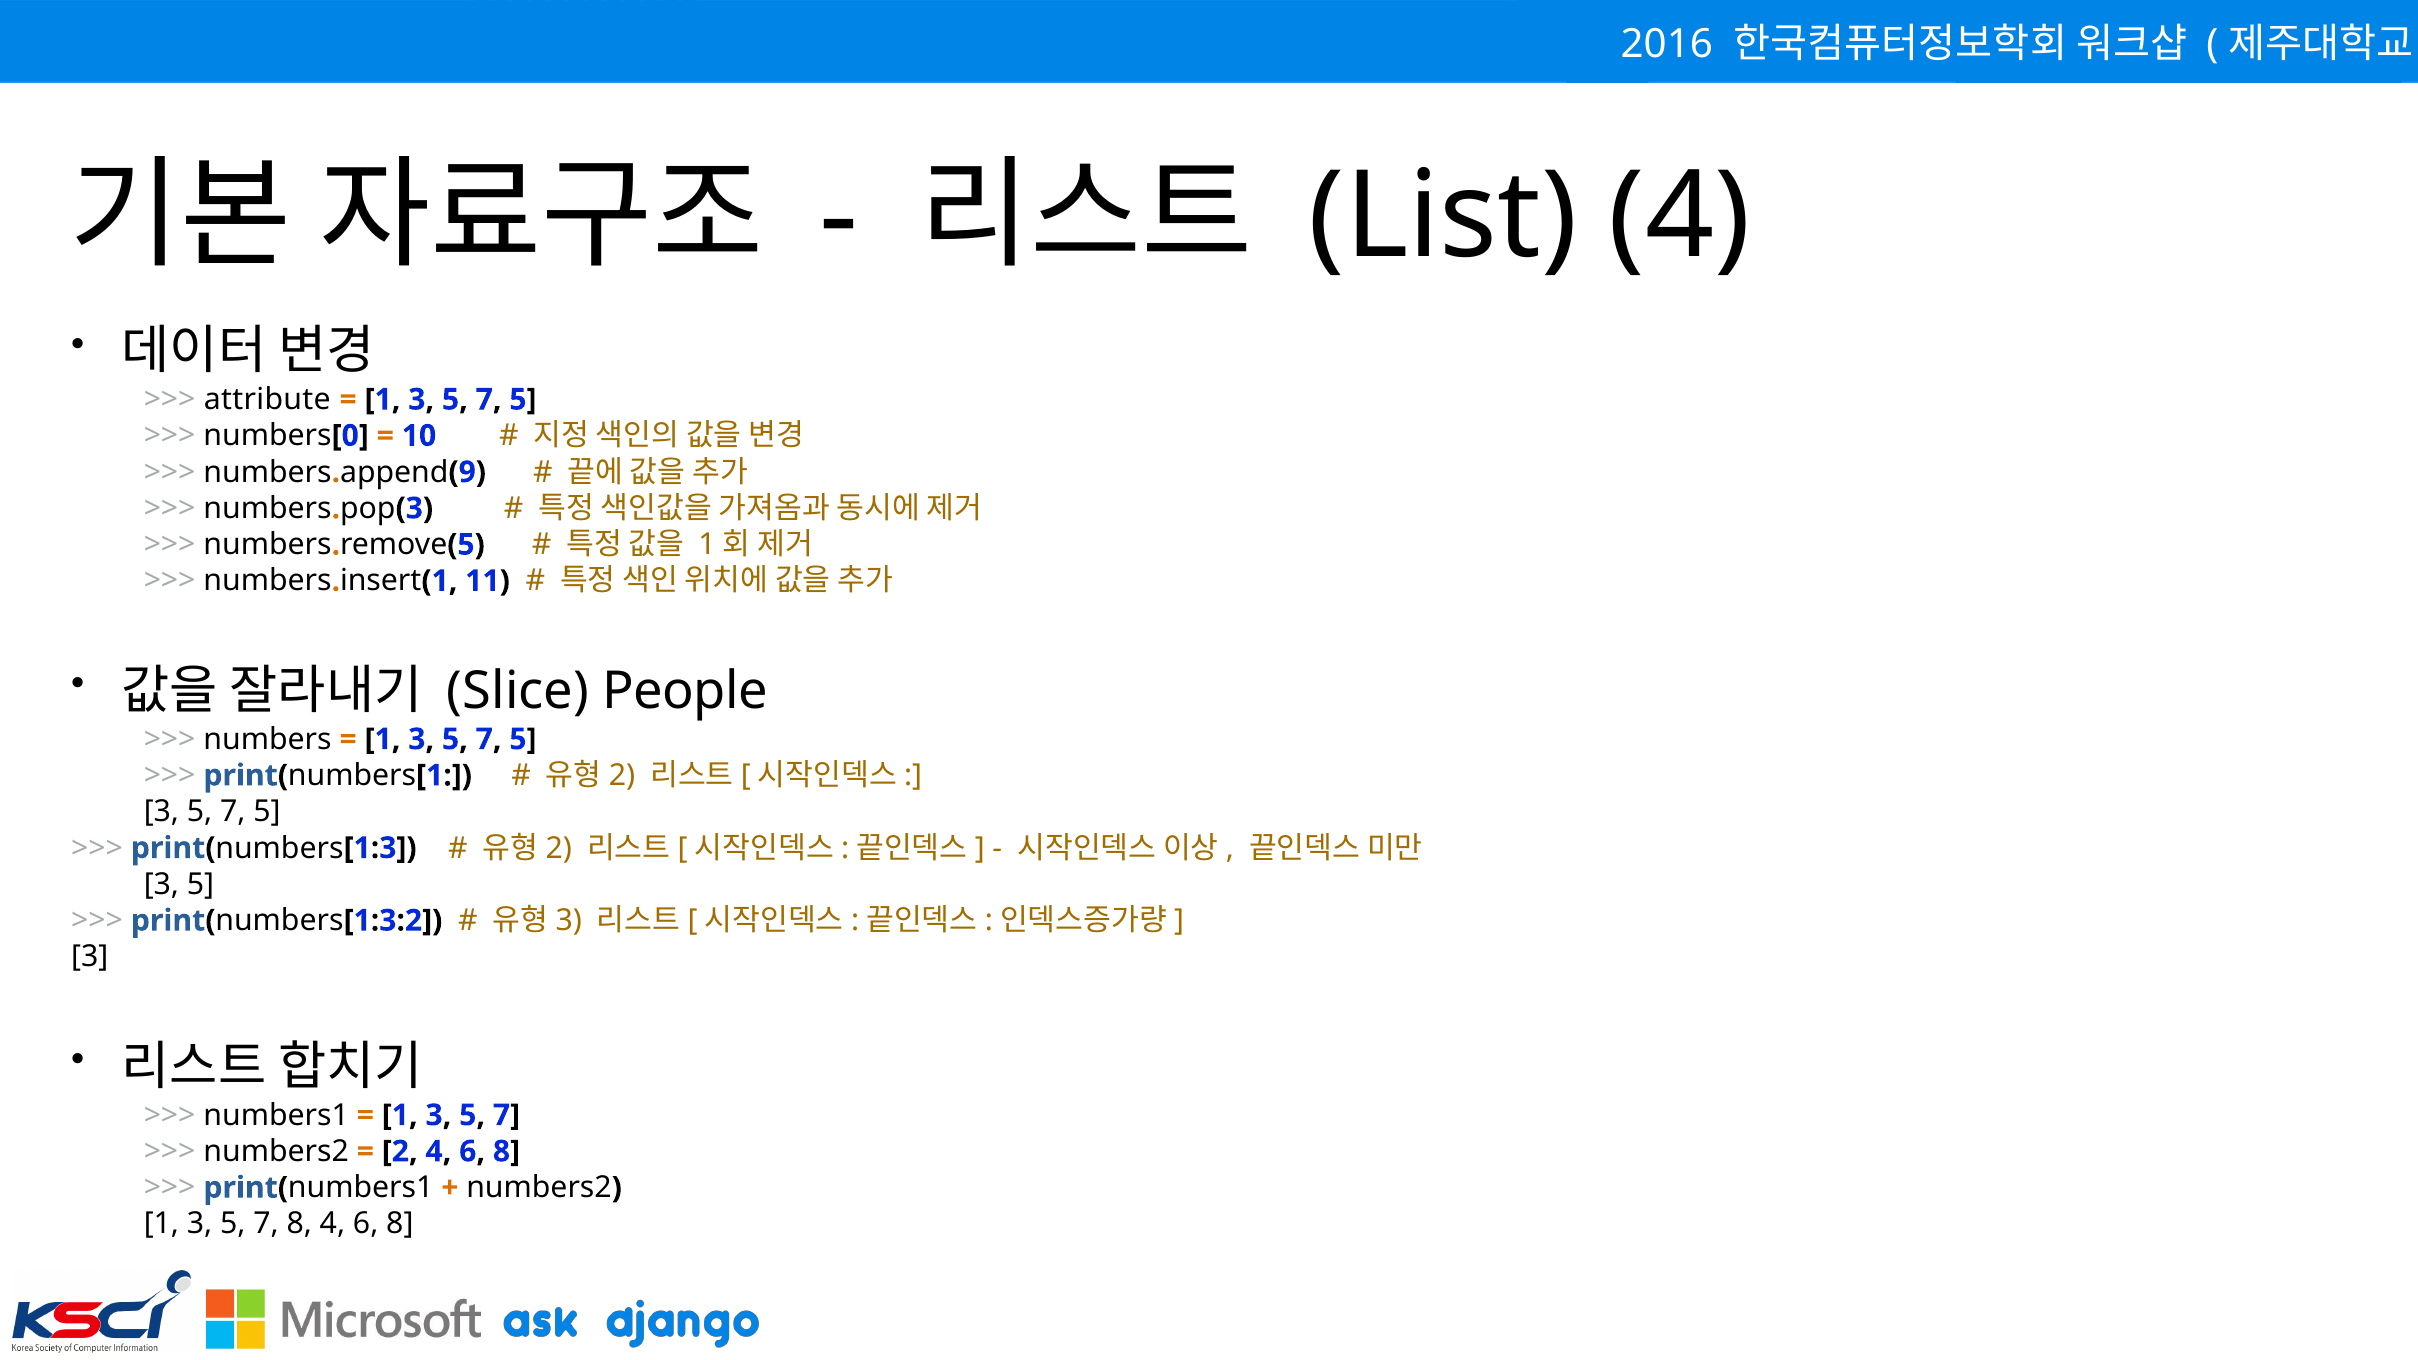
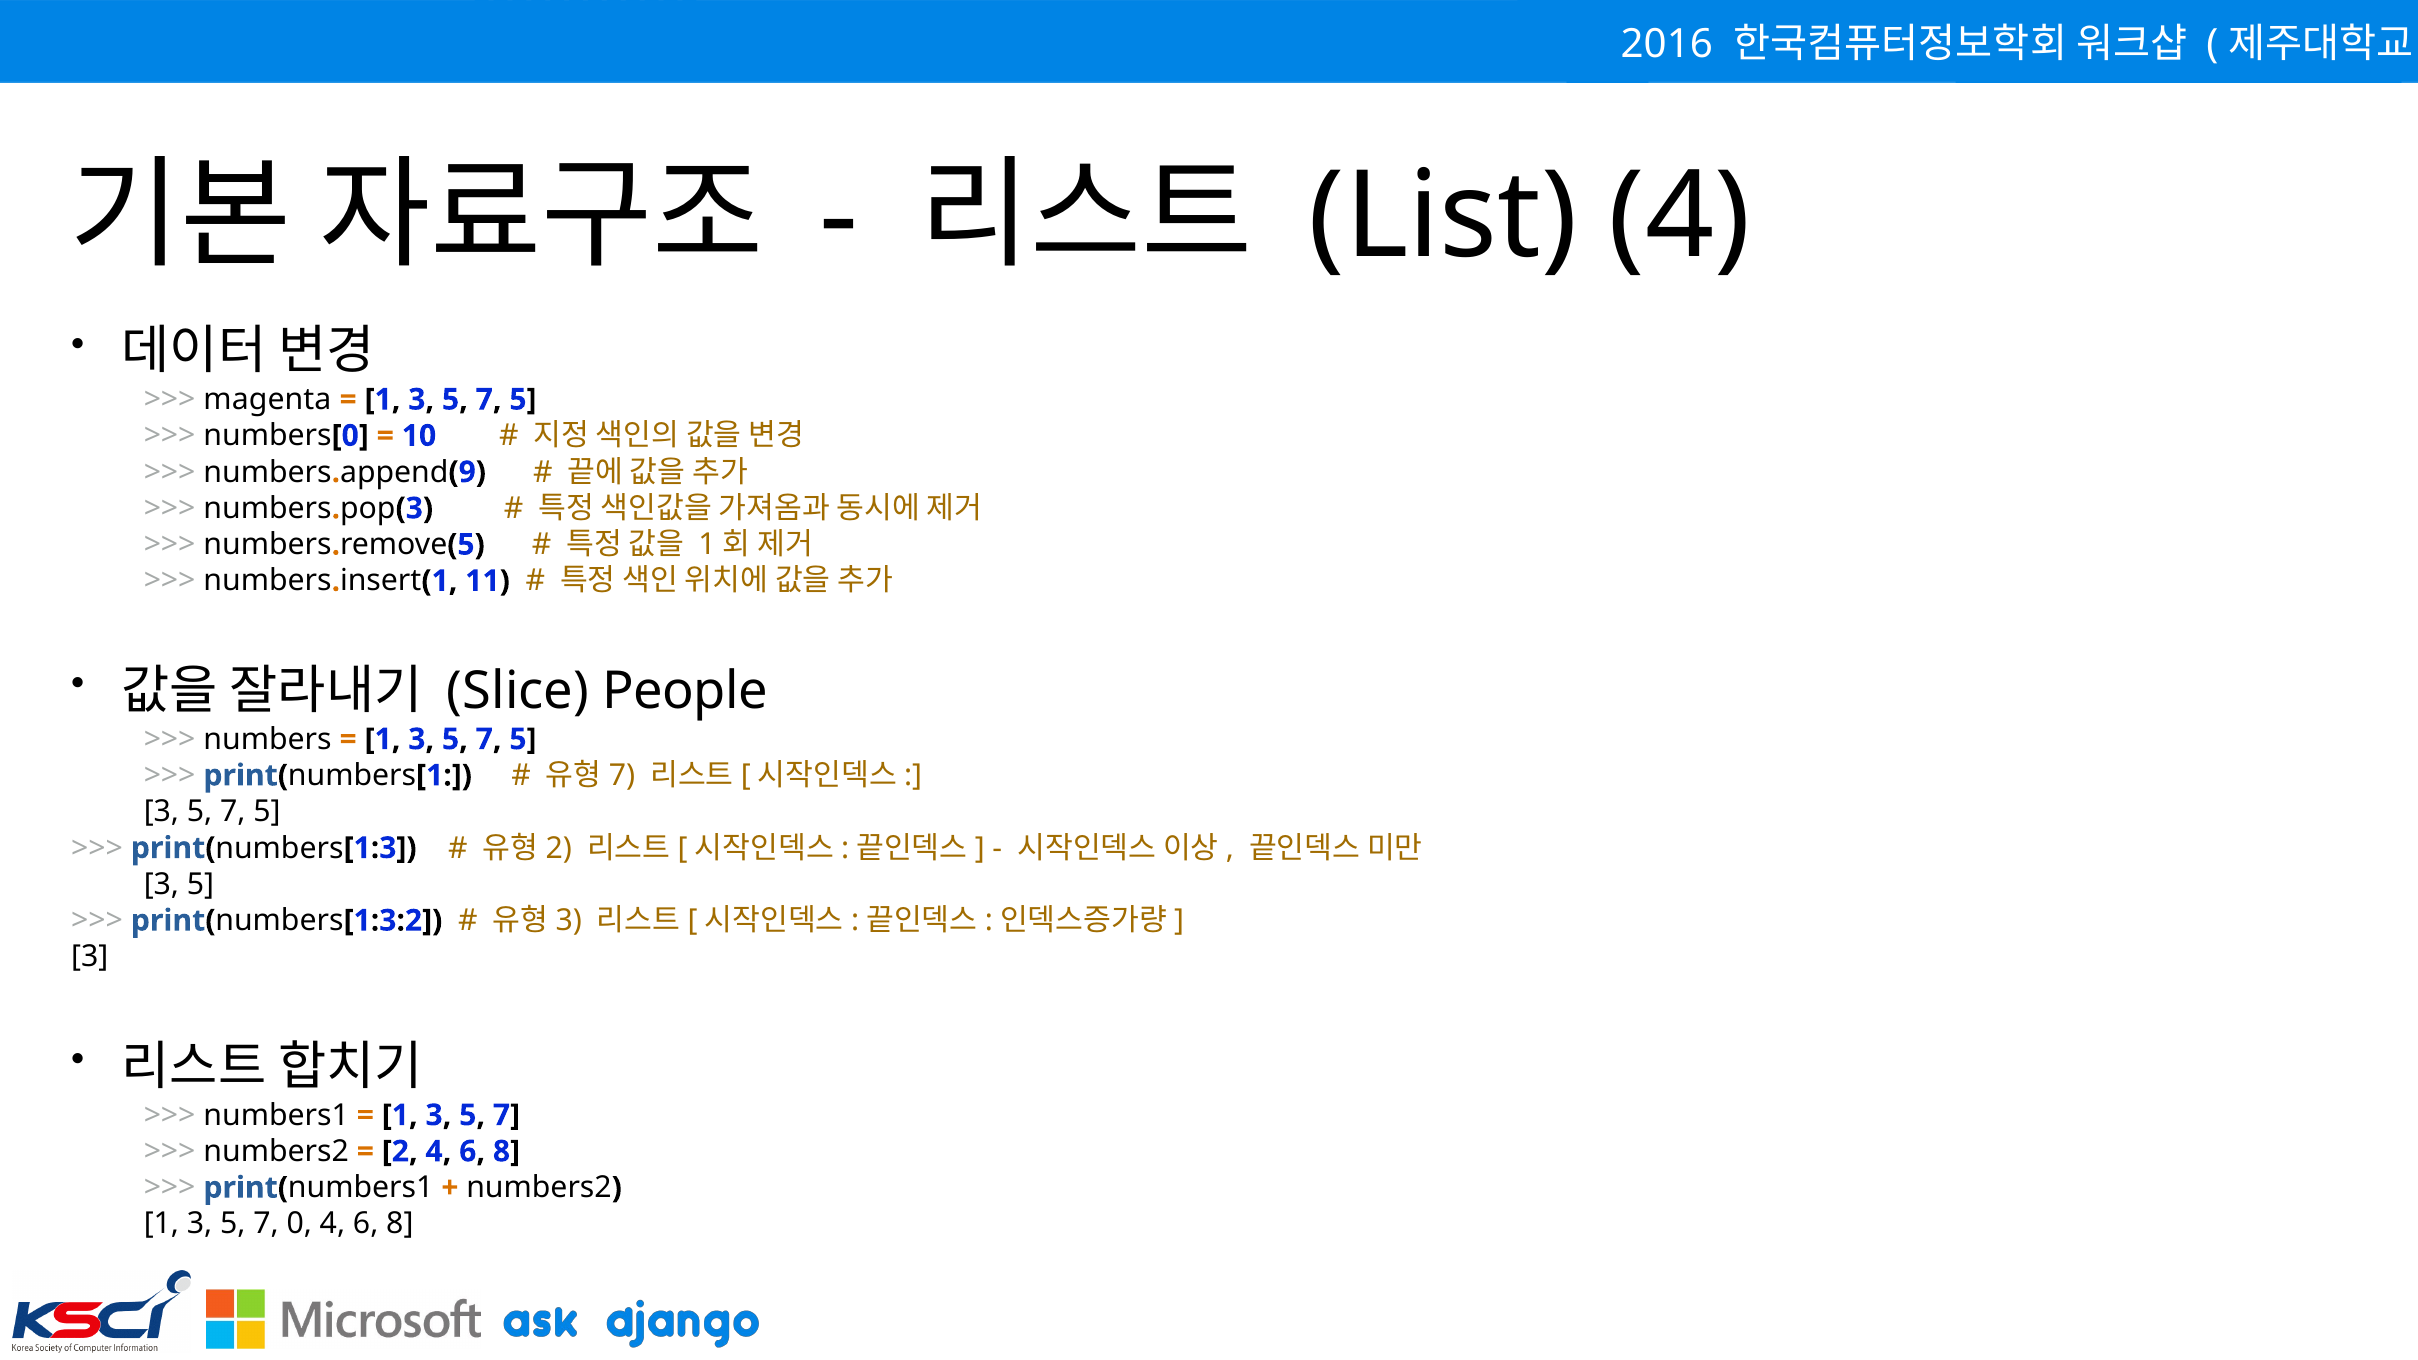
attribute: attribute -> magenta
2 at (622, 776): 2 -> 7
7 8: 8 -> 0
